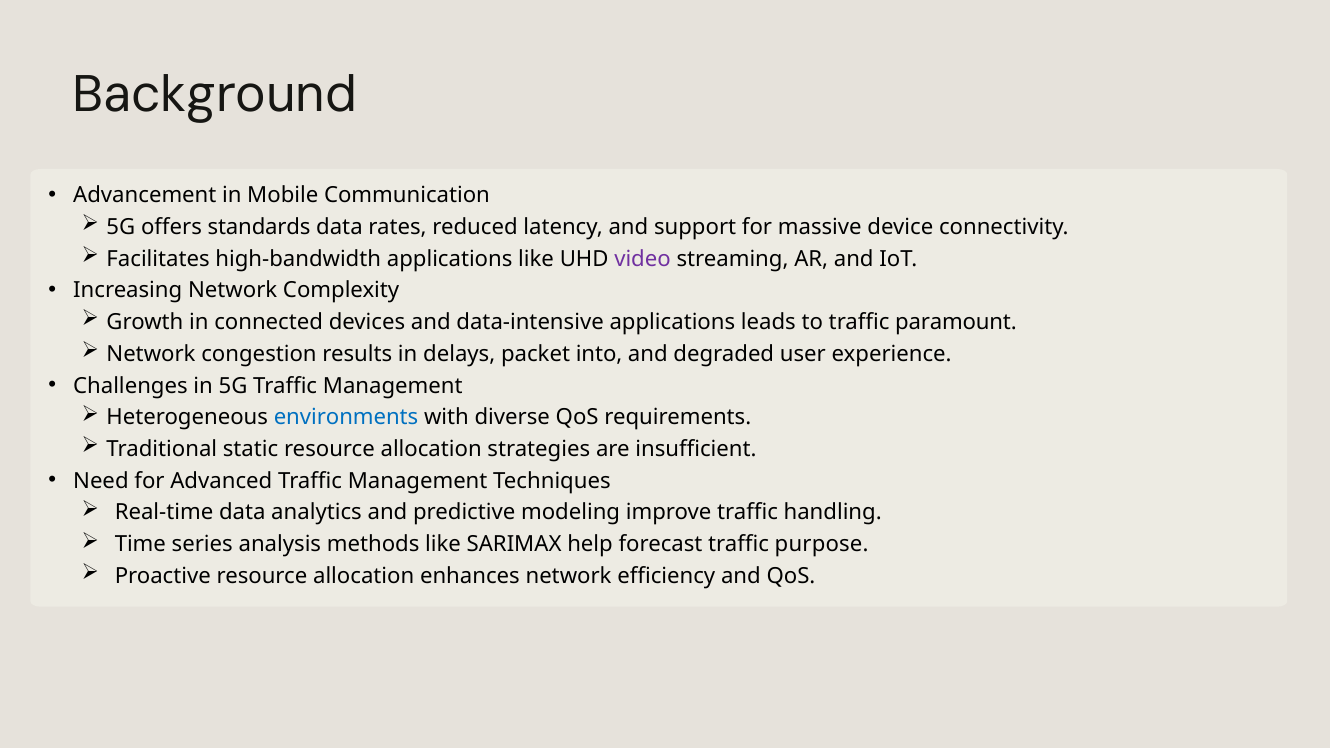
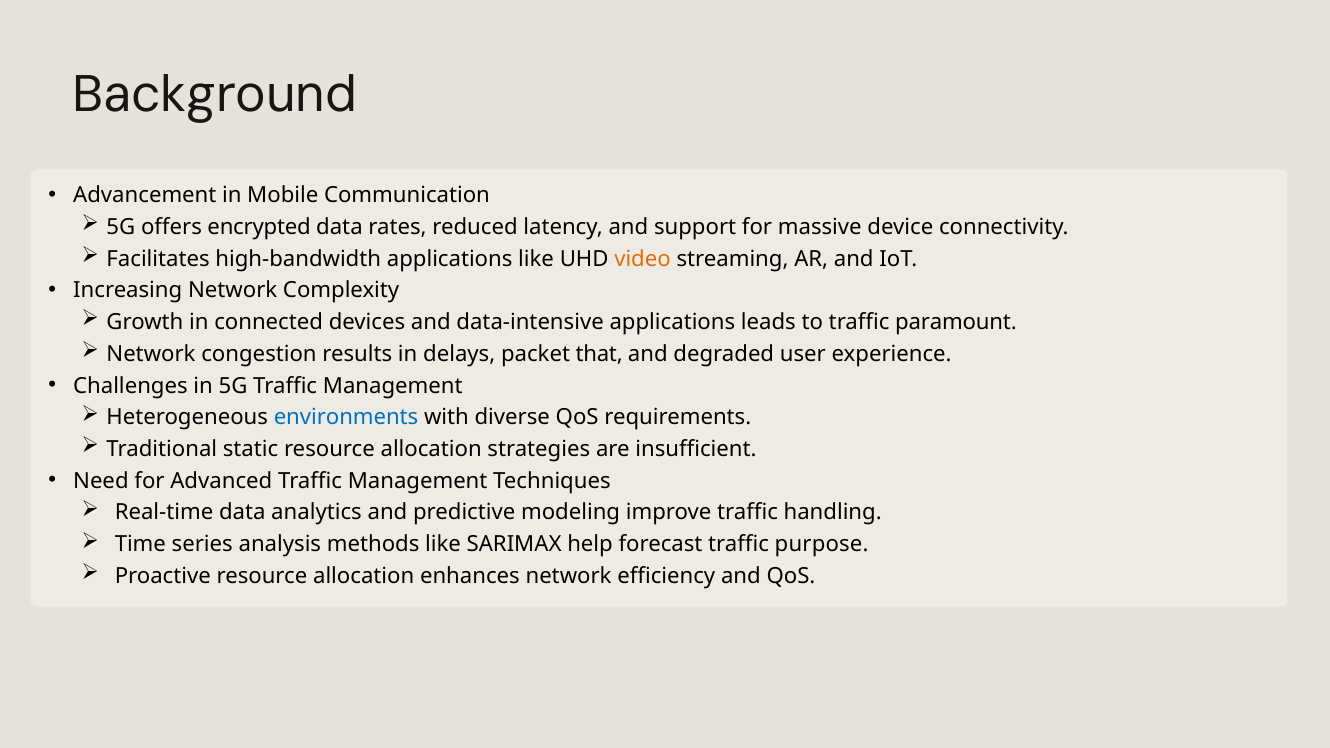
standards: standards -> encrypted
video colour: purple -> orange
into: into -> that
